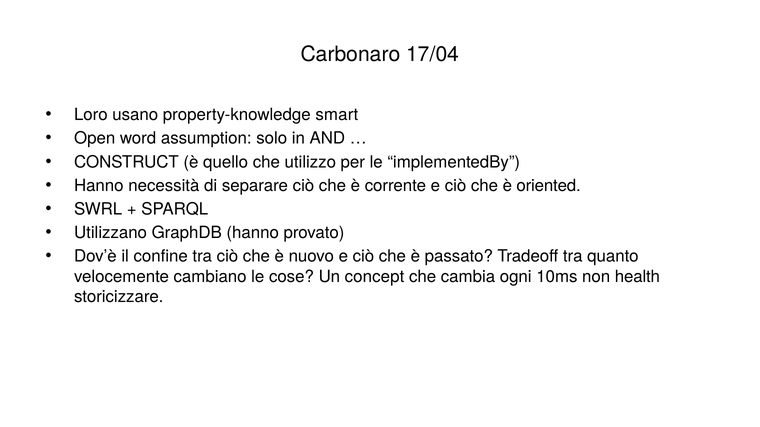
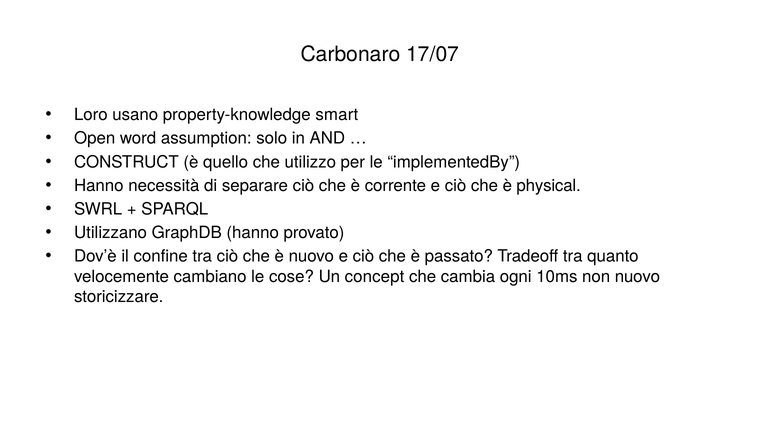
17/04: 17/04 -> 17/07
oriented: oriented -> physical
non health: health -> nuovo
